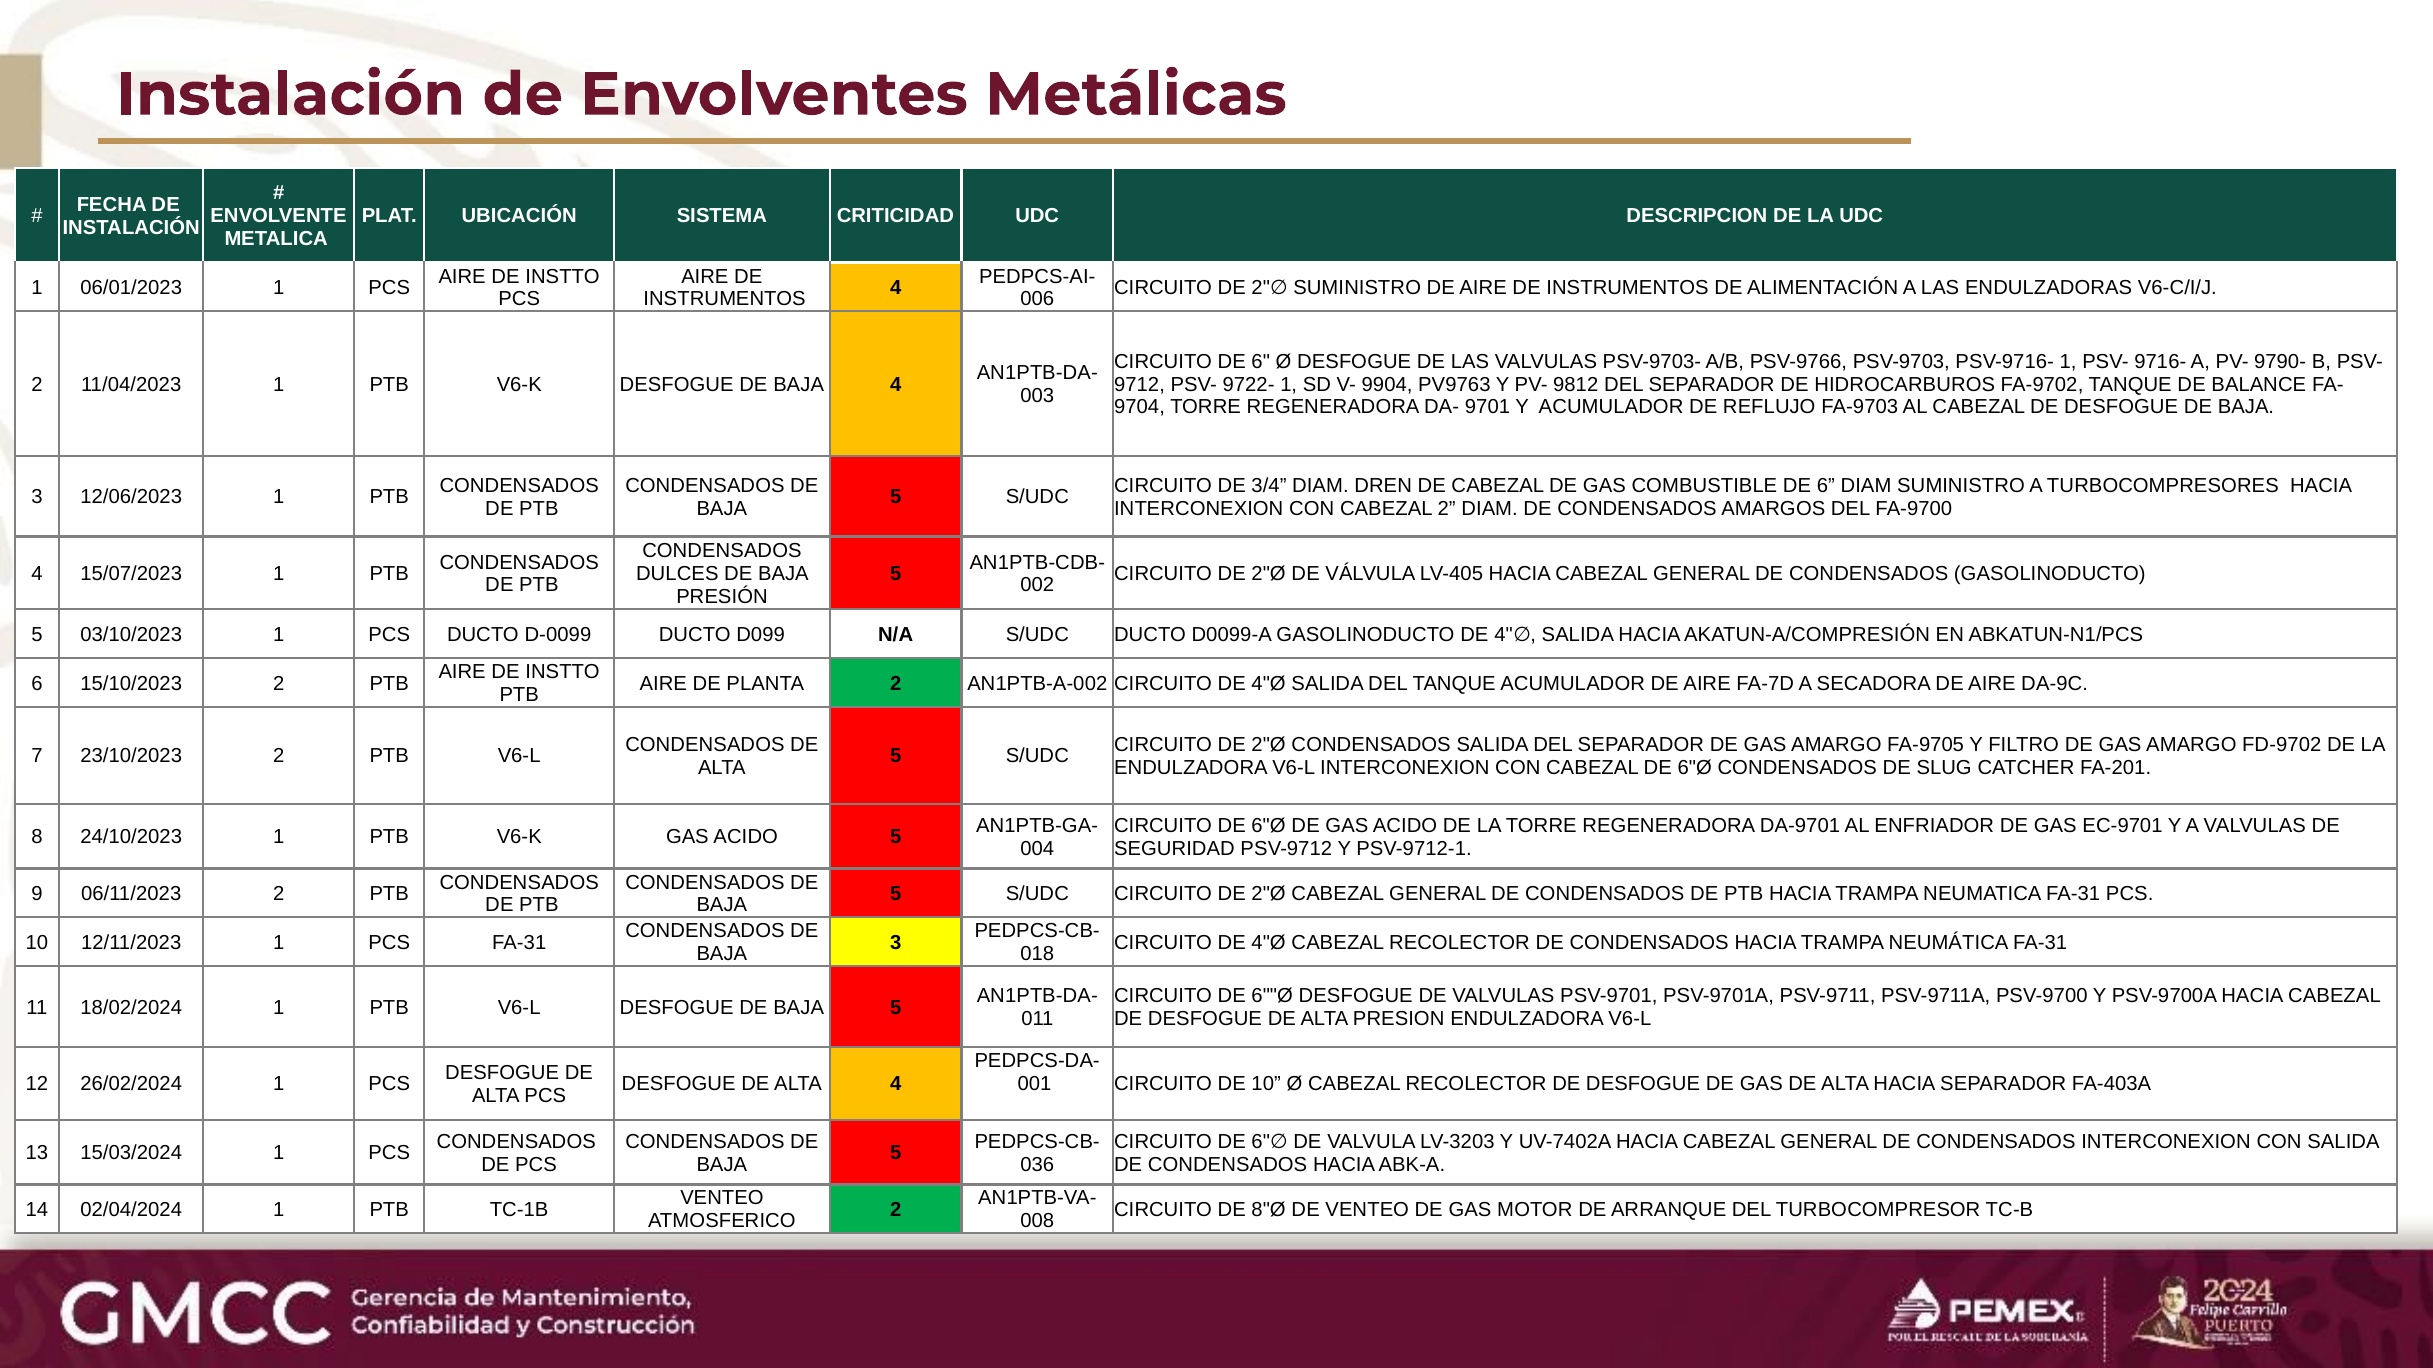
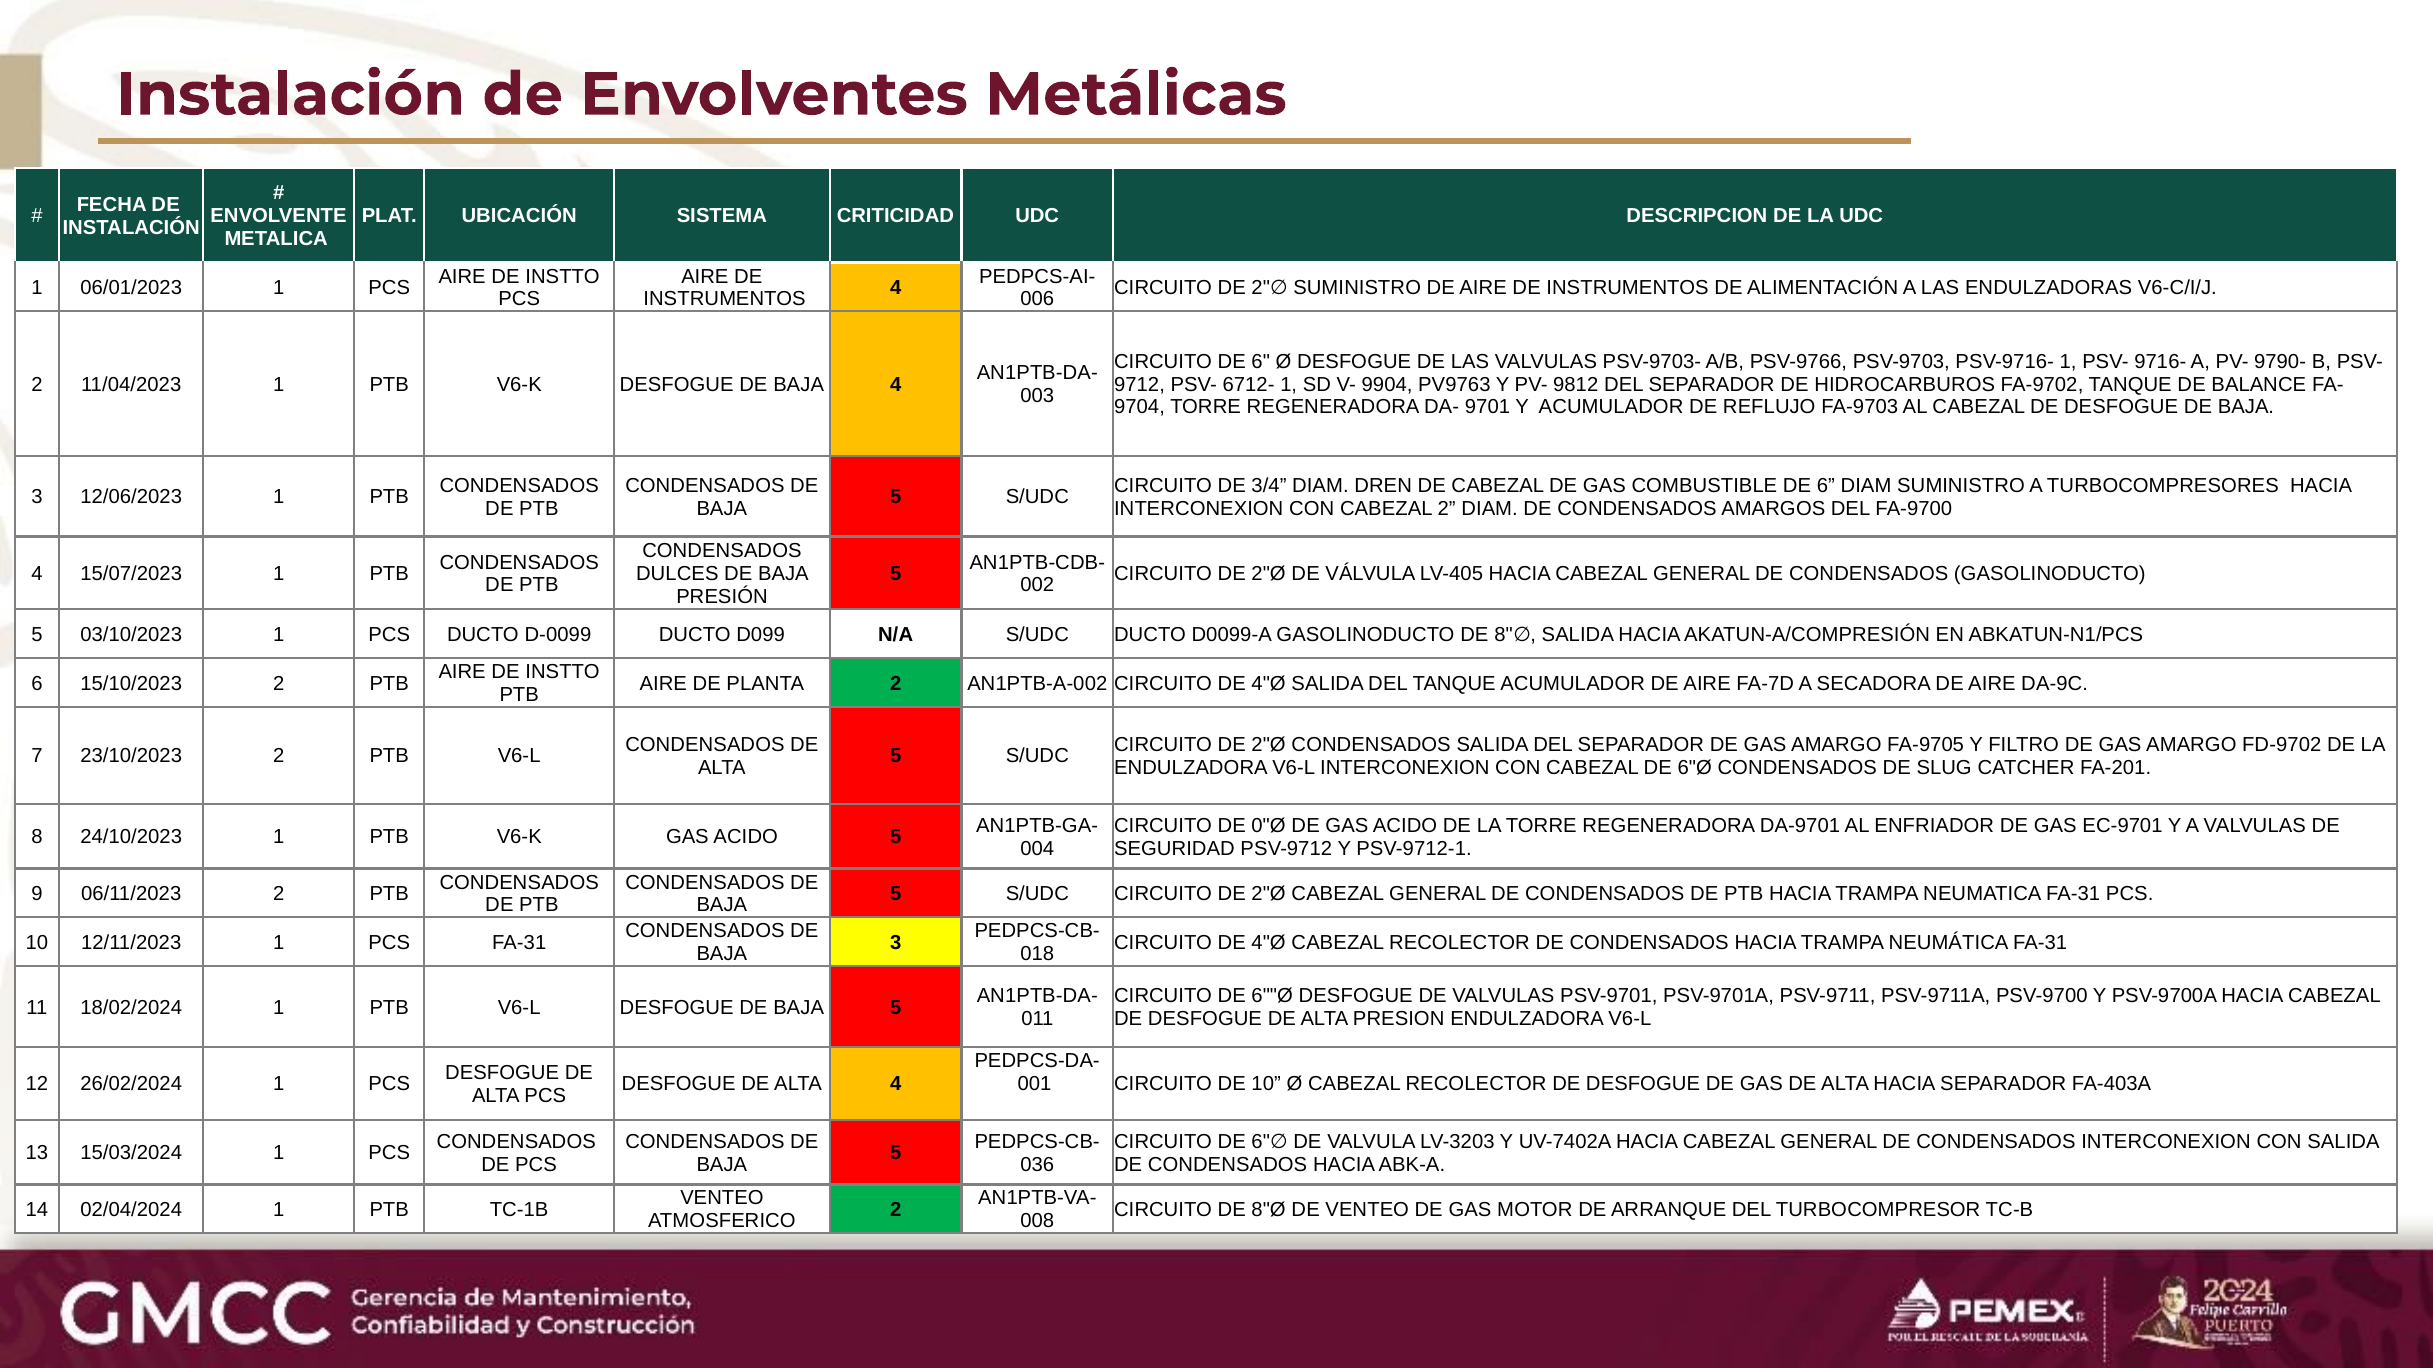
9722-: 9722- -> 6712-
DE 4: 4 -> 8
CIRCUITO DE 6"Ø: 6"Ø -> 0"Ø
